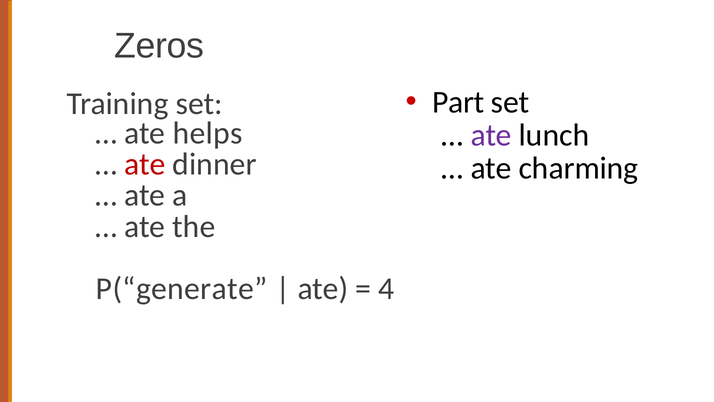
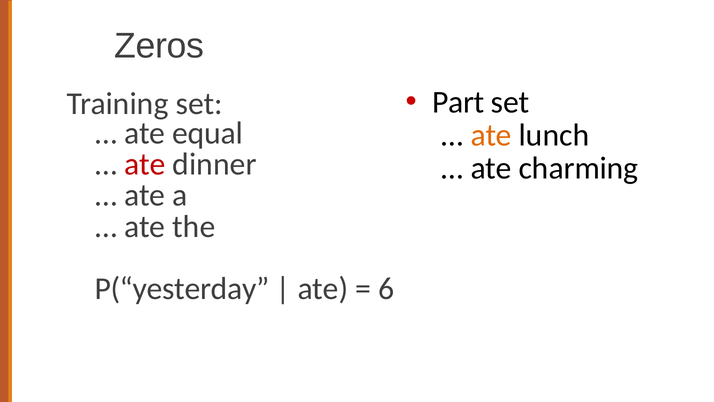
helps: helps -> equal
ate at (491, 135) colour: purple -> orange
P(“generate: P(“generate -> P(“yesterday
4: 4 -> 6
